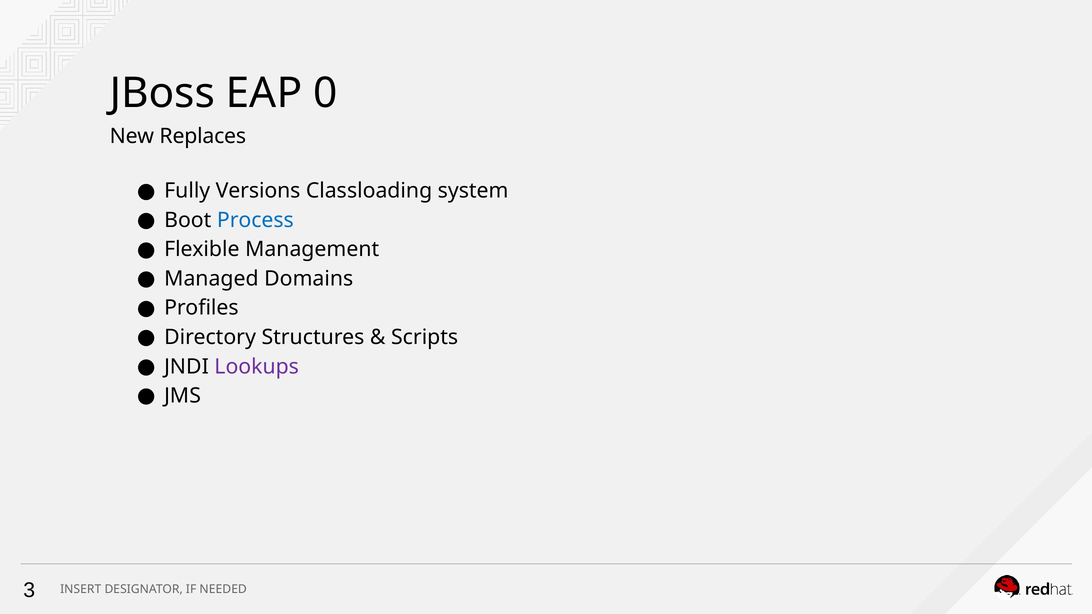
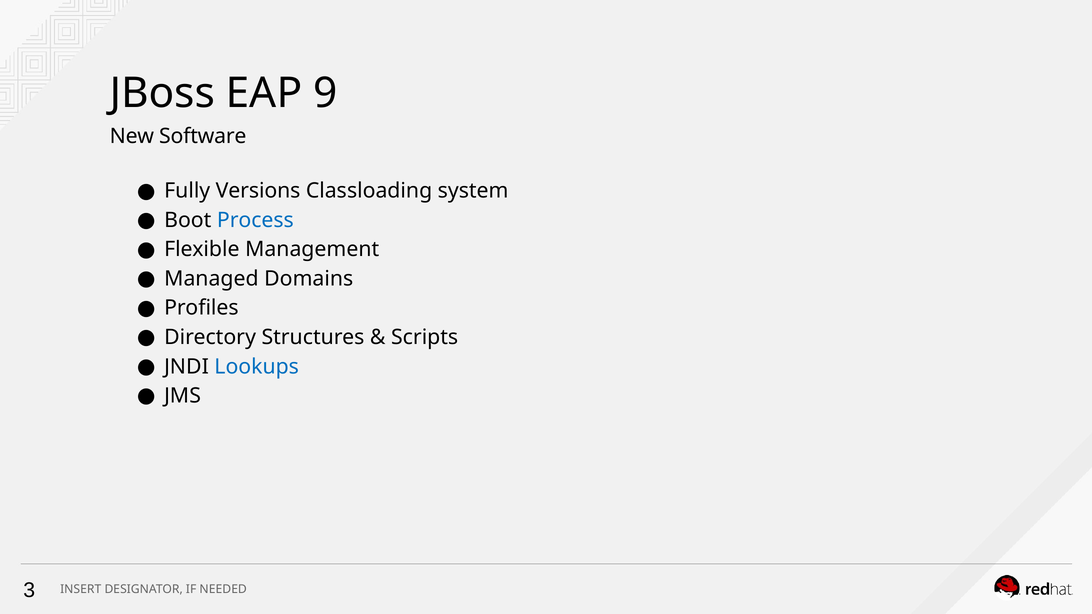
0: 0 -> 9
Replaces: Replaces -> Software
Lookups colour: purple -> blue
